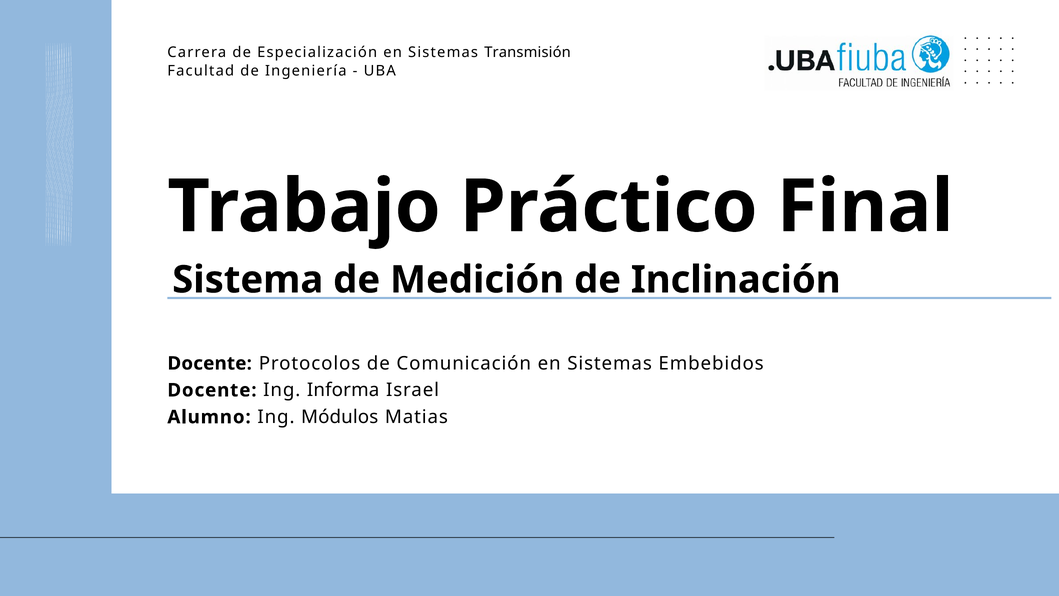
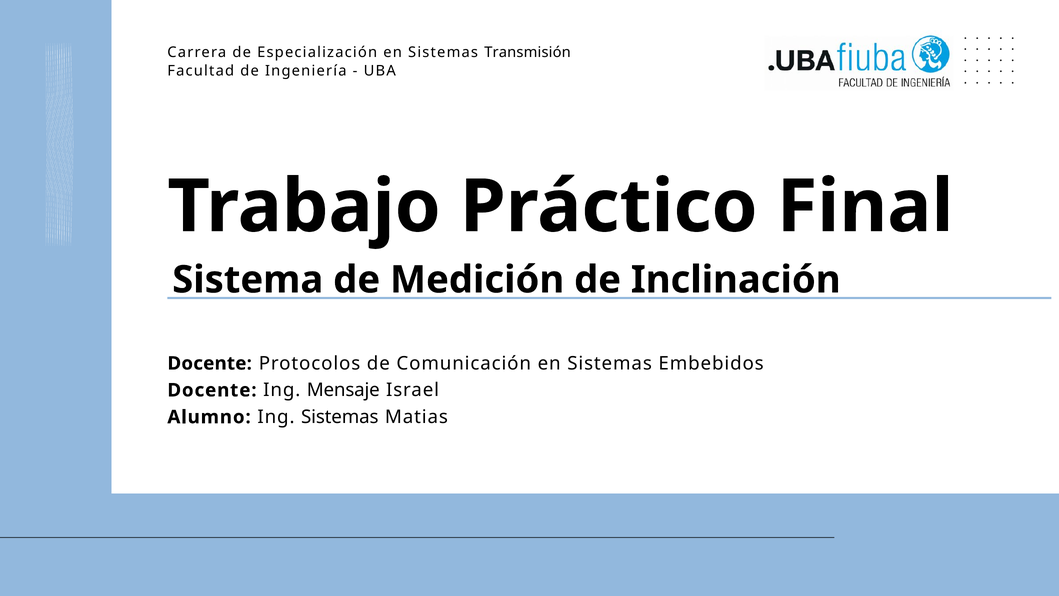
Informa: Informa -> Mensaje
Ing Módulos: Módulos -> Sistemas
